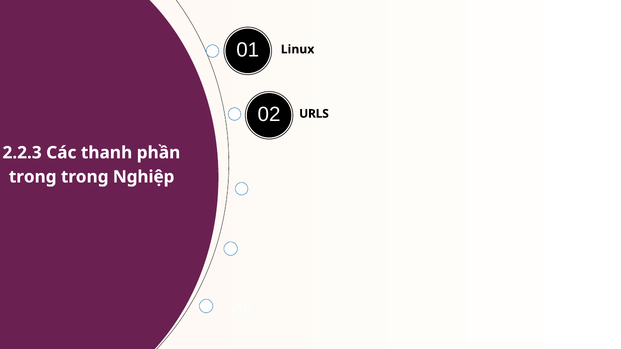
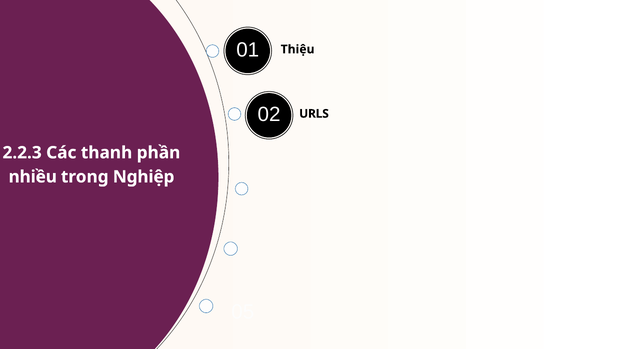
Linux: Linux -> Thiệu
trong at (33, 177): trong -> nhiều
